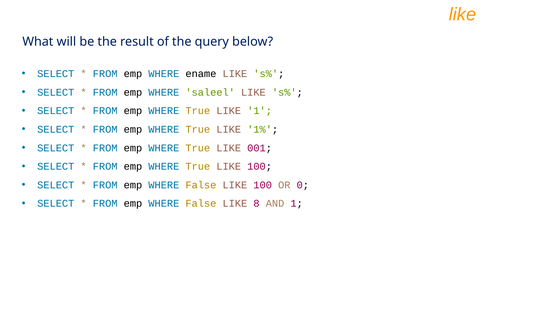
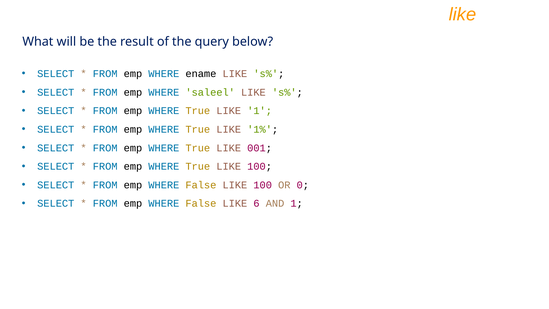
8: 8 -> 6
